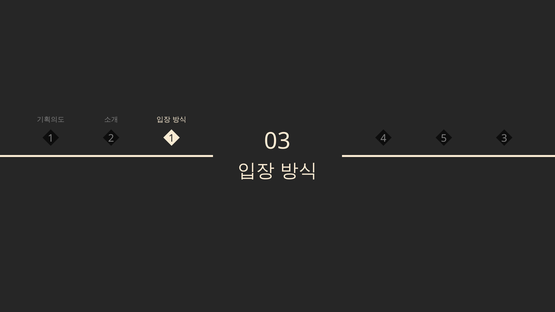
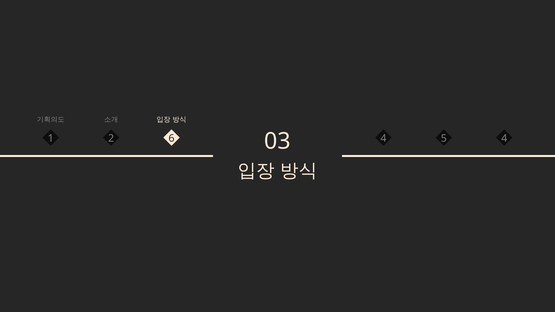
1 1: 1 -> 6
5 3: 3 -> 4
